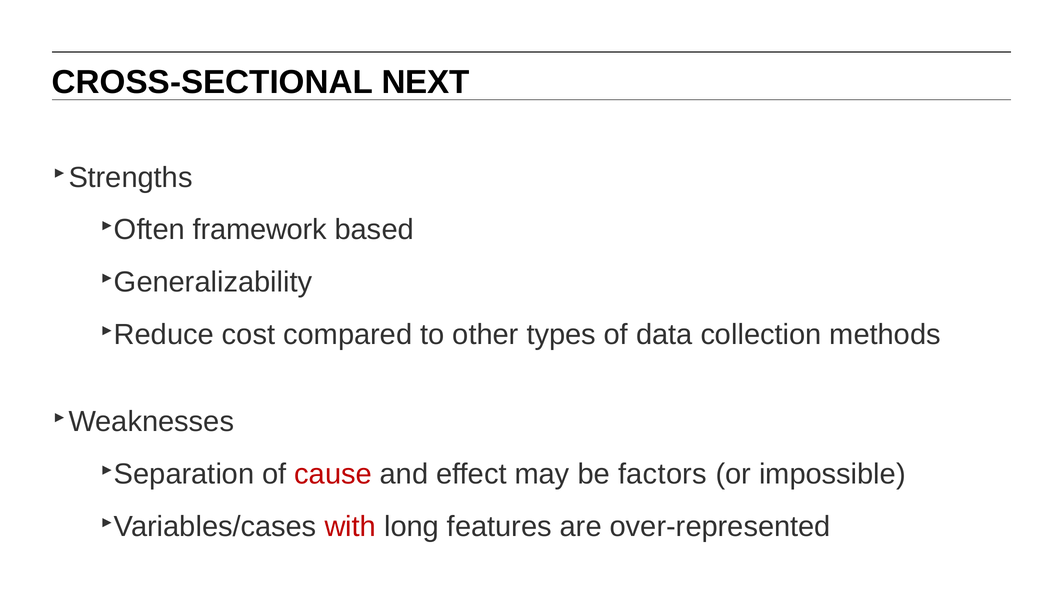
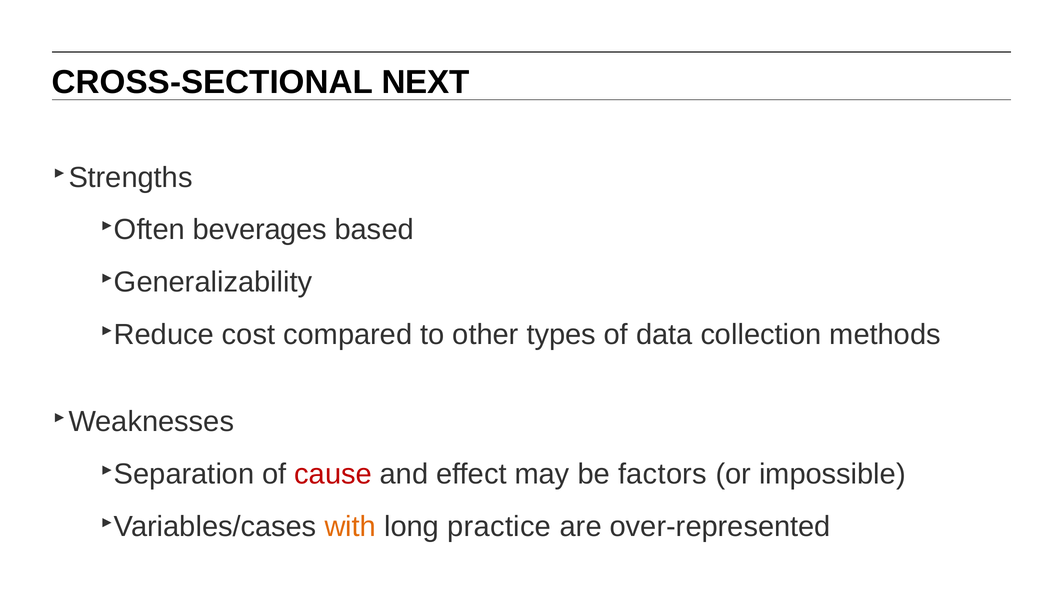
framework: framework -> beverages
with colour: red -> orange
features: features -> practice
